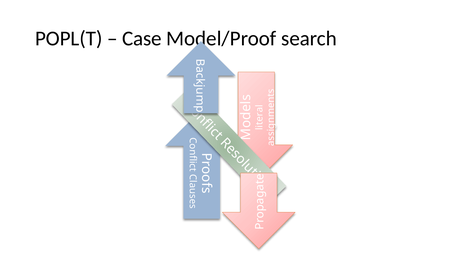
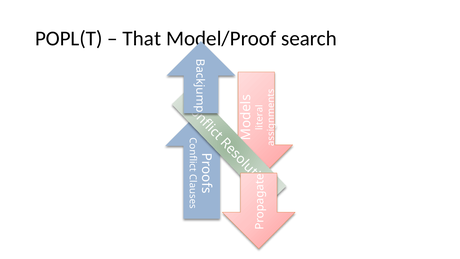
Case: Case -> That
